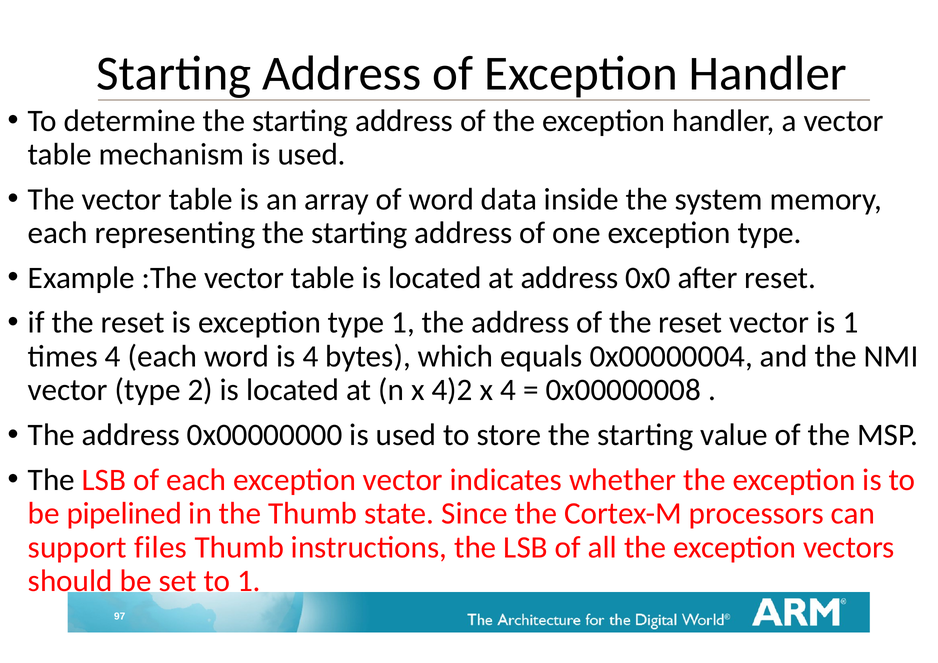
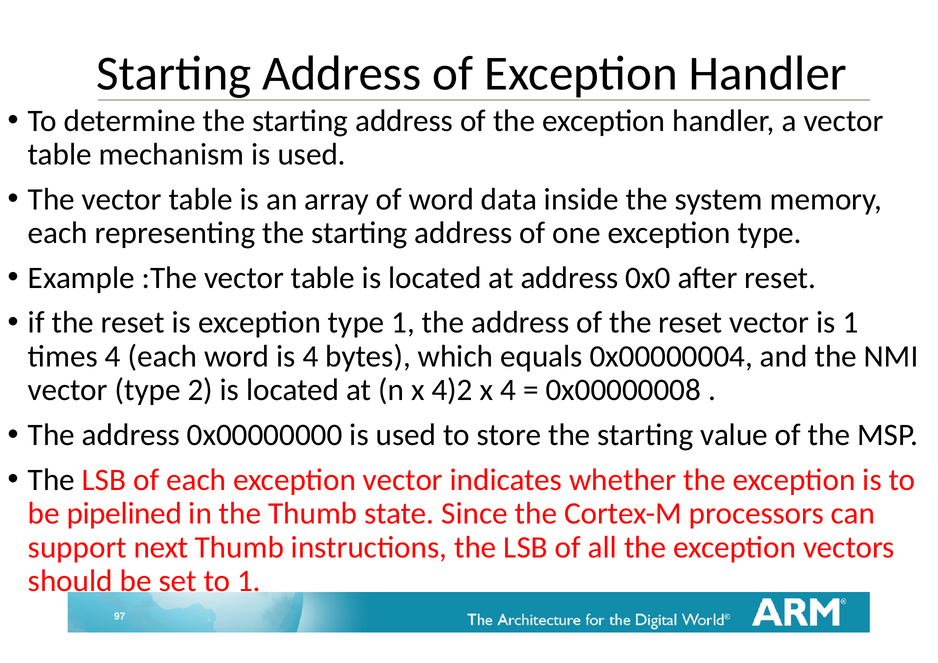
files: files -> next
